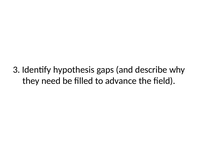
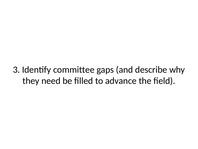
hypothesis: hypothesis -> committee
